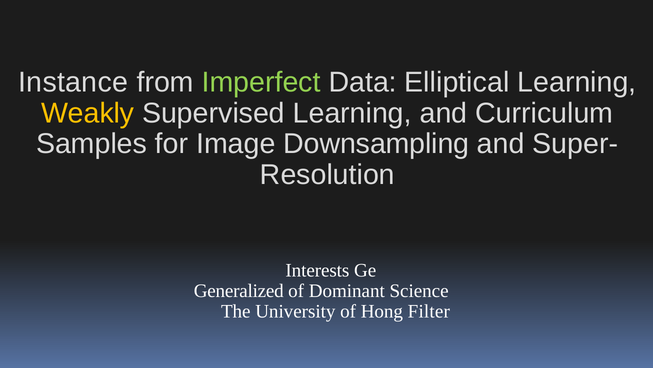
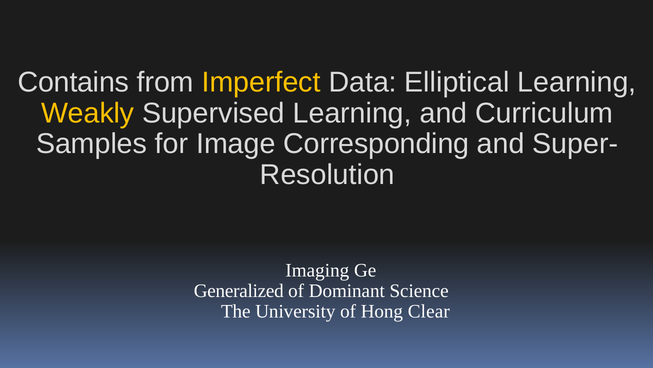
Instance: Instance -> Contains
Imperfect colour: light green -> yellow
Downsampling: Downsampling -> Corresponding
Interests: Interests -> Imaging
Filter: Filter -> Clear
